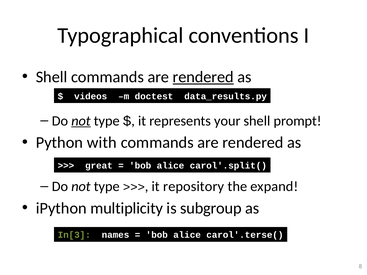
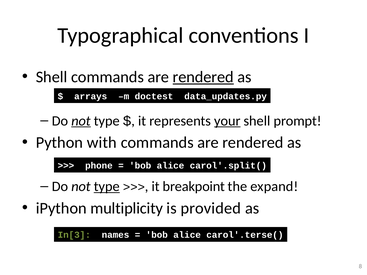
videos: videos -> arrays
data_results.py: data_results.py -> data_updates.py
your underline: none -> present
great: great -> phone
type at (107, 187) underline: none -> present
repository: repository -> breakpoint
subgroup: subgroup -> provided
